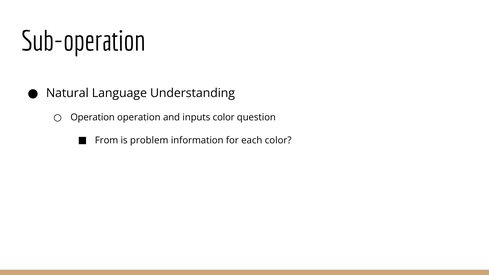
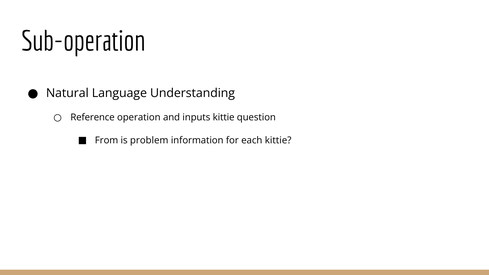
Operation at (93, 118): Operation -> Reference
inputs color: color -> kittie
each color: color -> kittie
